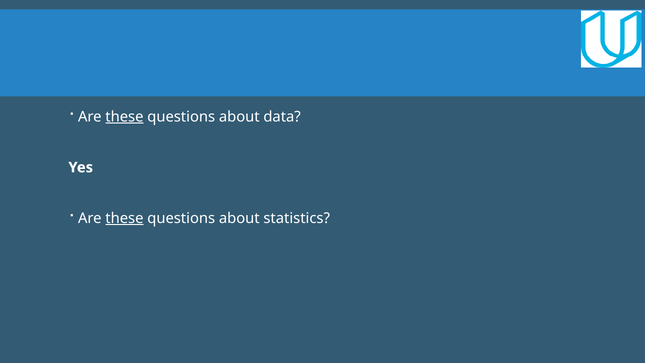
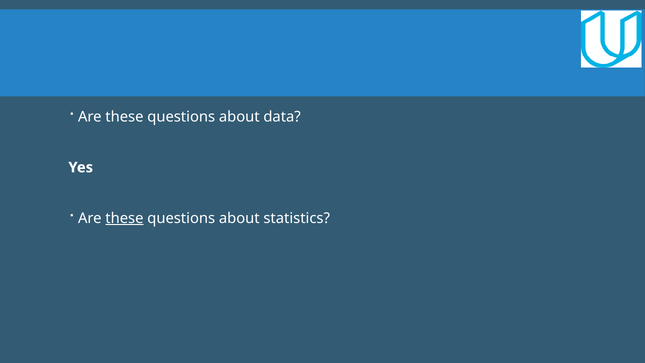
these at (124, 117) underline: present -> none
